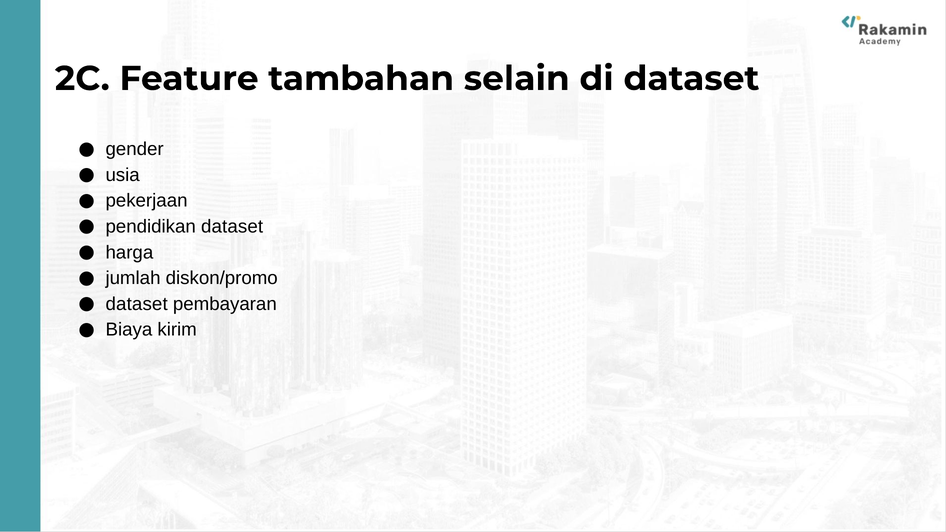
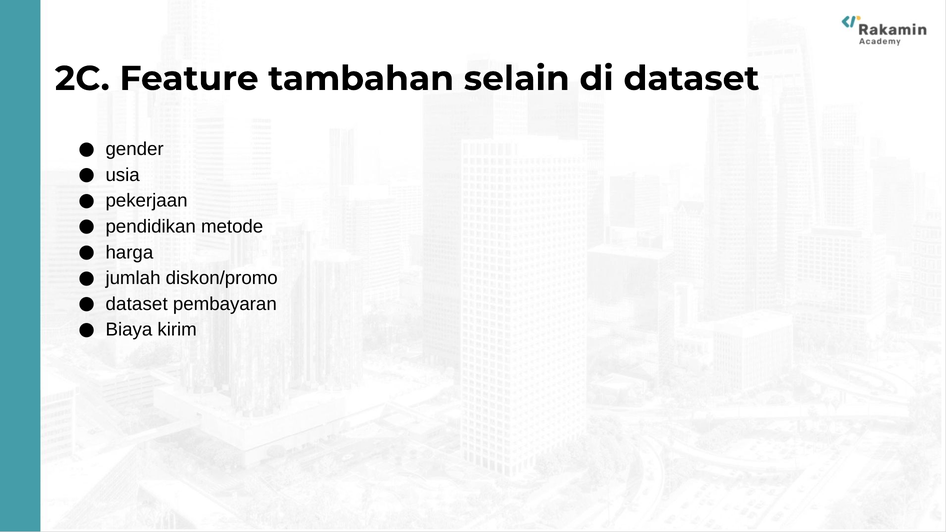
pendidikan dataset: dataset -> metode
